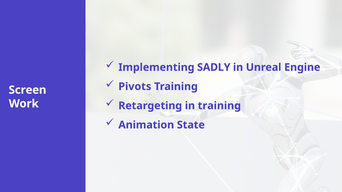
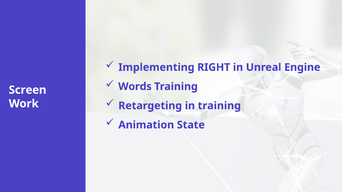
SADLY: SADLY -> RIGHT
Pivots: Pivots -> Words
